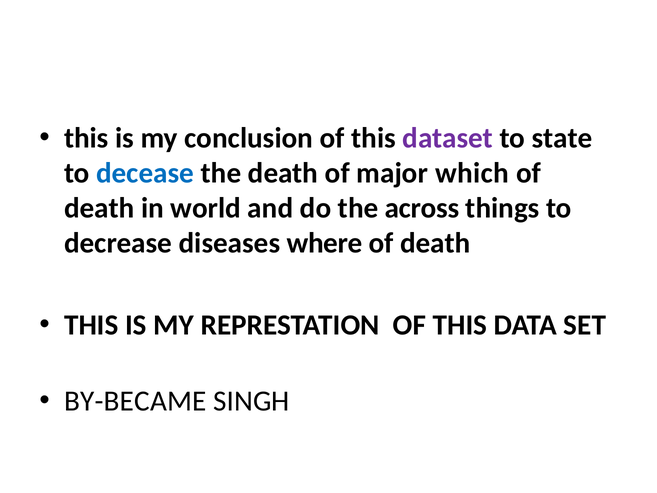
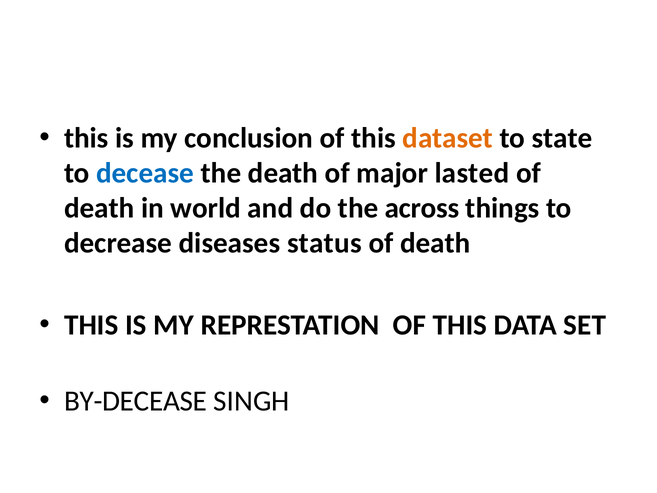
dataset colour: purple -> orange
which: which -> lasted
where: where -> status
BY-BECAME: BY-BECAME -> BY-DECEASE
